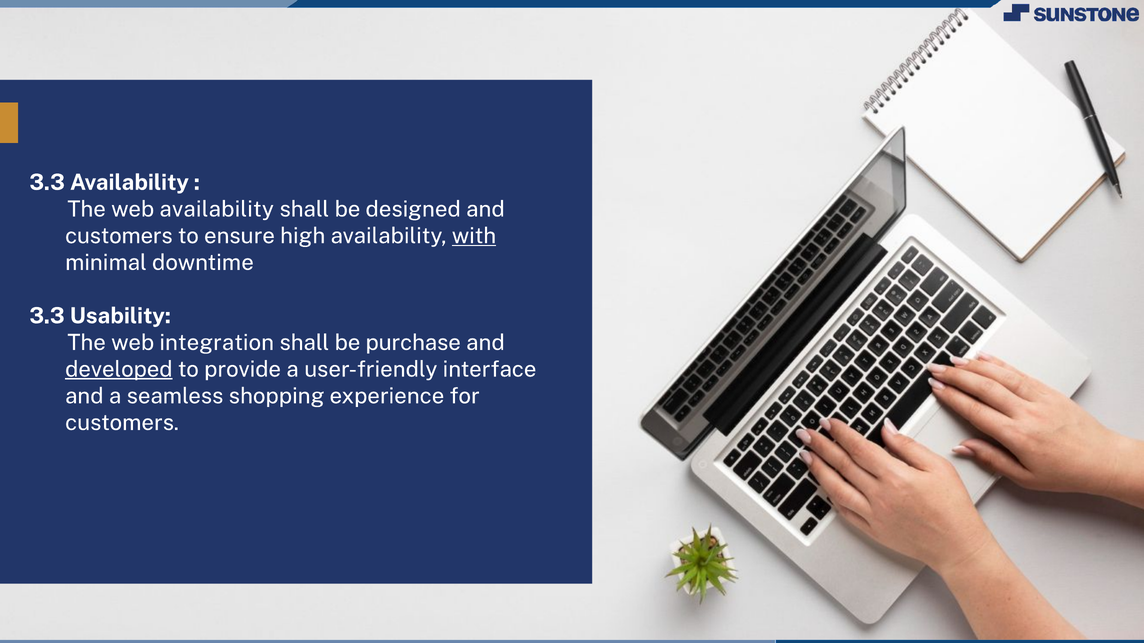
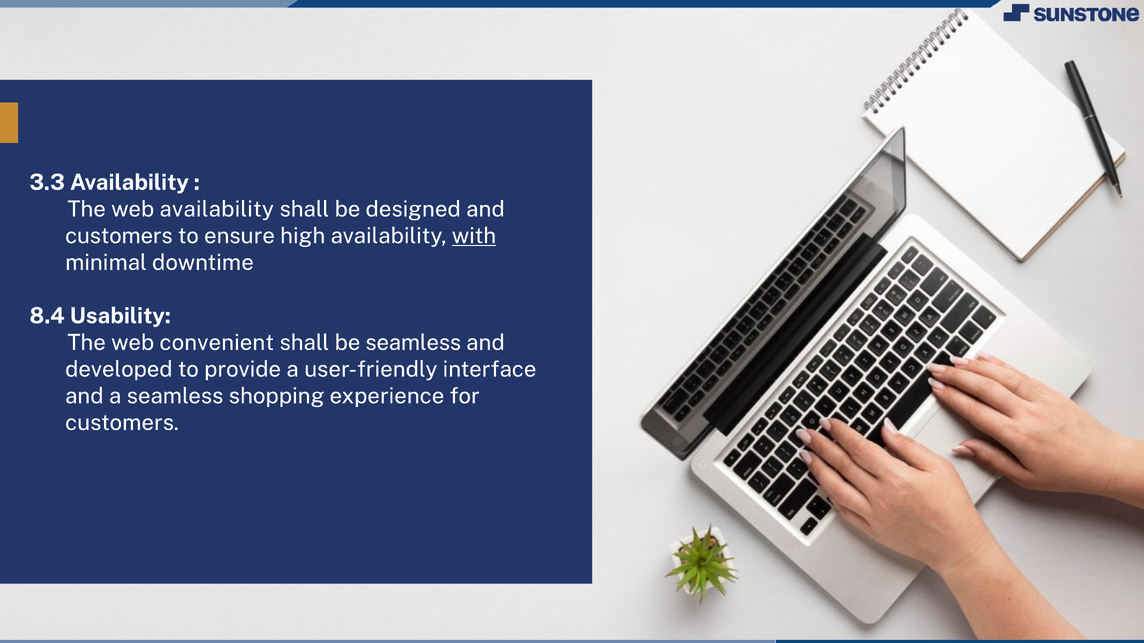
3.3 at (47, 316): 3.3 -> 8.4
integration: integration -> convenient
be purchase: purchase -> seamless
developed underline: present -> none
